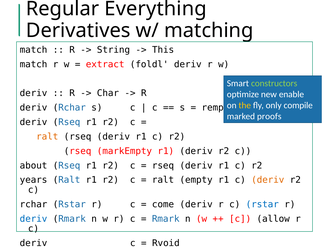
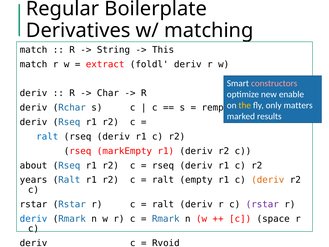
Everything: Everything -> Boilerplate
constructors colour: light green -> pink
compile: compile -> matters
proofs: proofs -> results
ralt at (47, 136) colour: orange -> blue
rchar at (34, 204): rchar -> rstar
come at (163, 204): come -> ralt
rstar at (262, 204) colour: blue -> purple
allow: allow -> space
